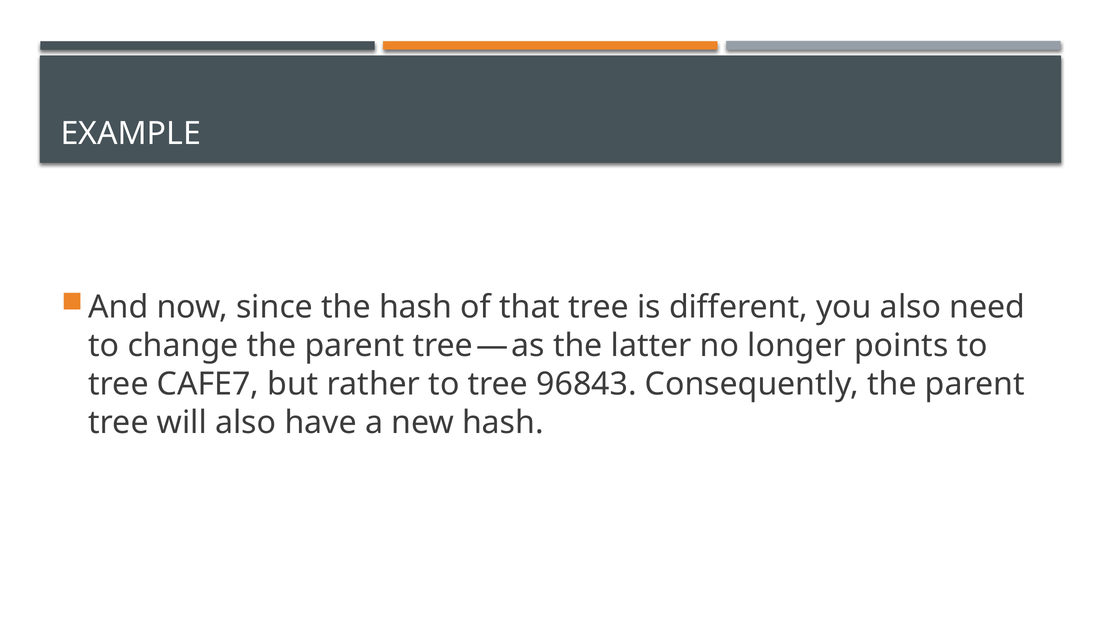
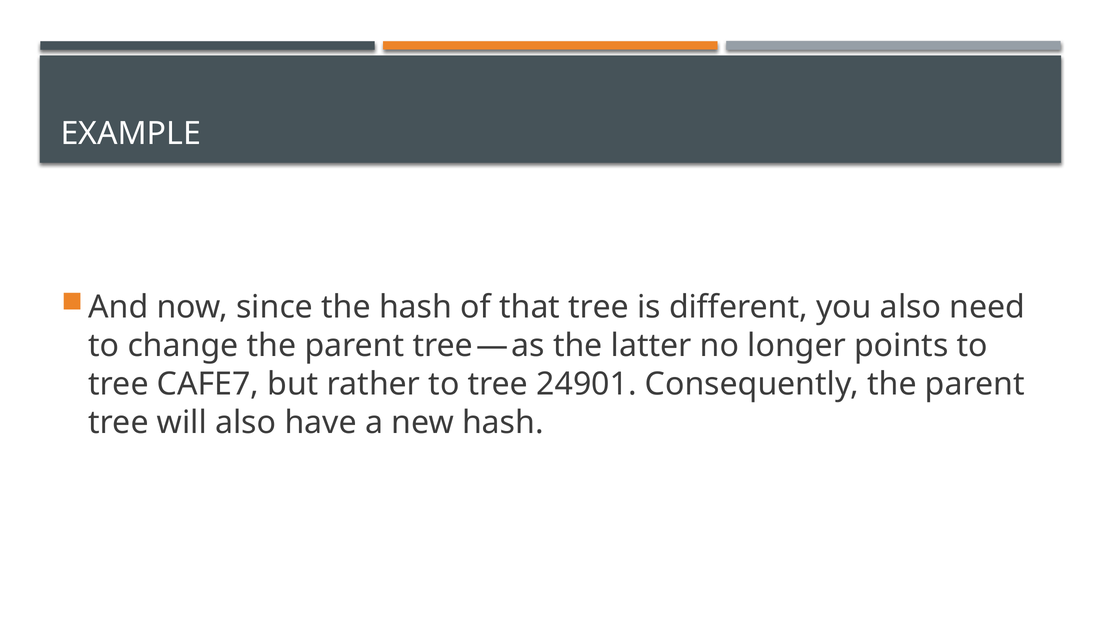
96843: 96843 -> 24901
